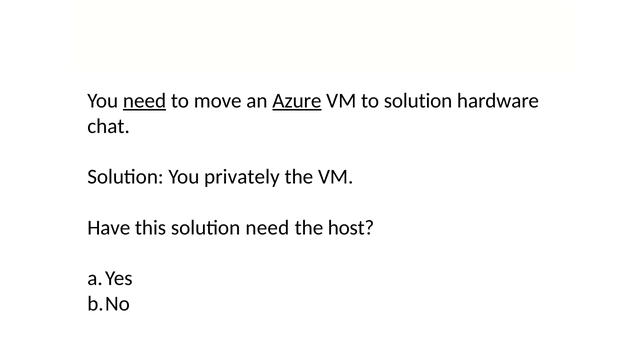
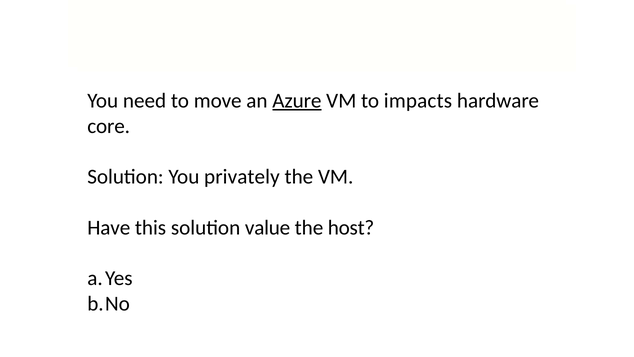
need at (145, 101) underline: present -> none
to solution: solution -> impacts
chat: chat -> core
solution need: need -> value
